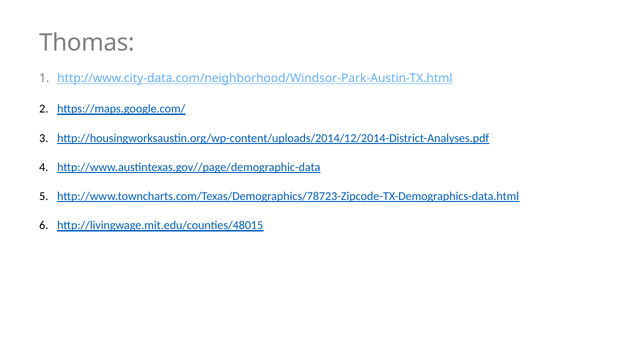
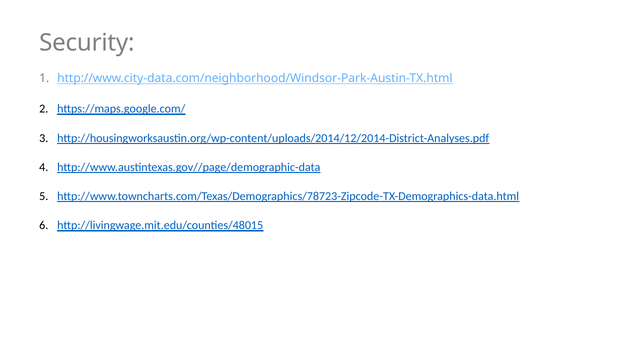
Thomas: Thomas -> Security
